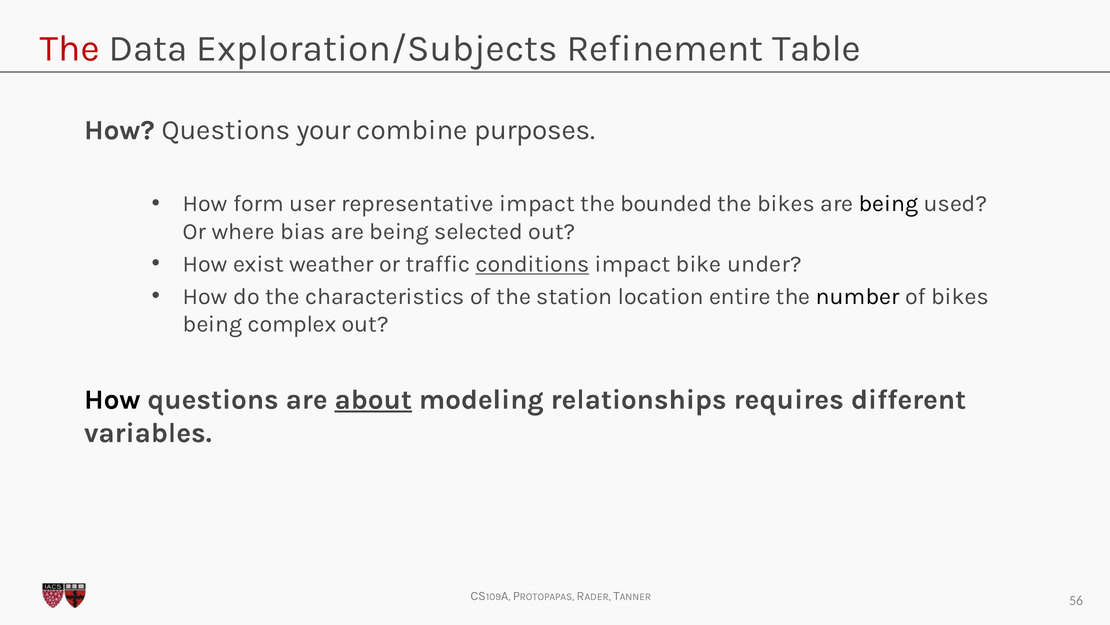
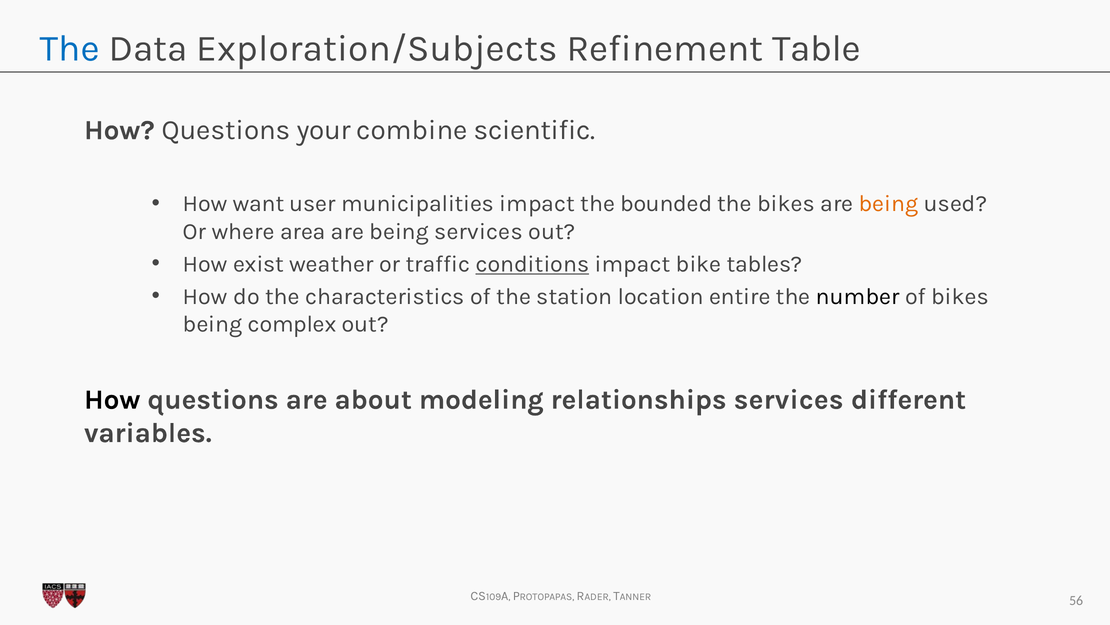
The at (70, 49) colour: red -> blue
purposes: purposes -> scientific
form: form -> want
representative: representative -> municipalities
being at (889, 204) colour: black -> orange
bias: bias -> area
being selected: selected -> services
under: under -> tables
about underline: present -> none
relationships requires: requires -> services
